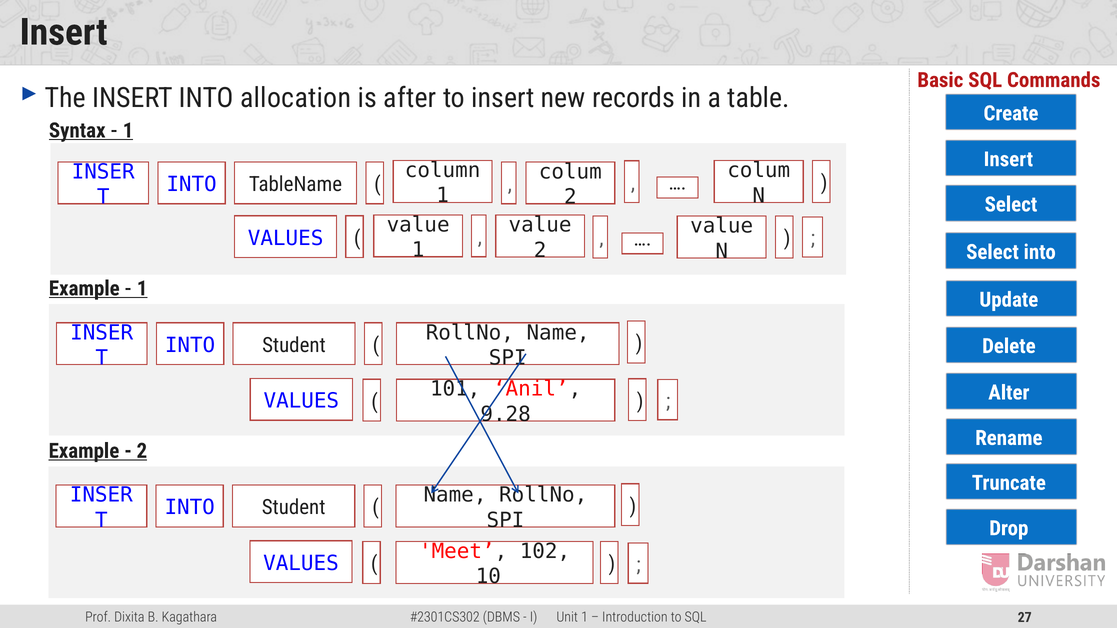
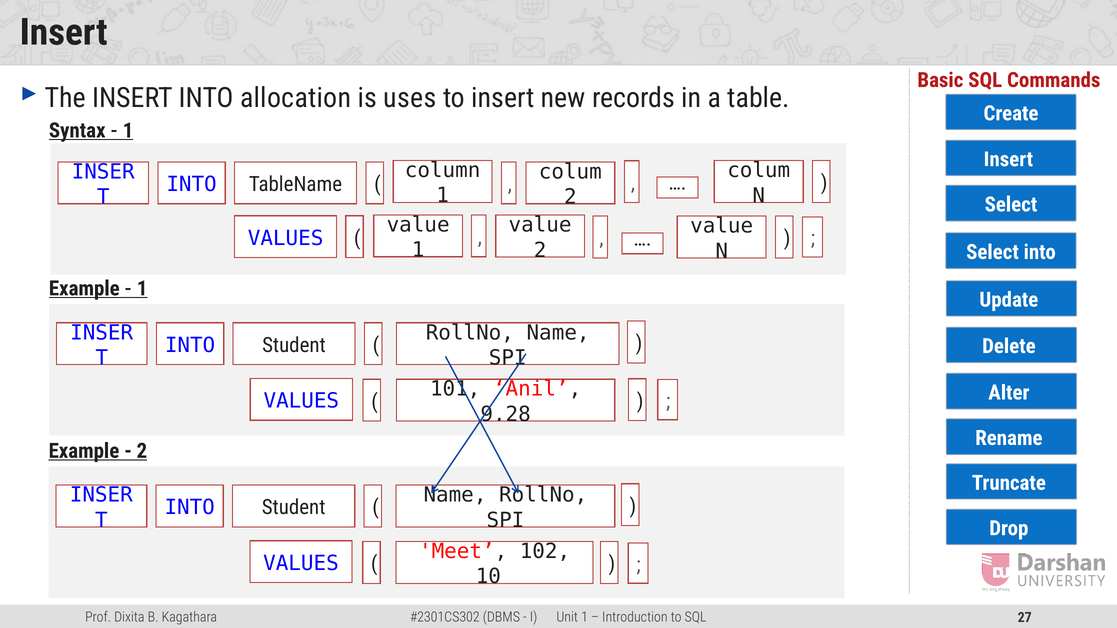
after: after -> uses
